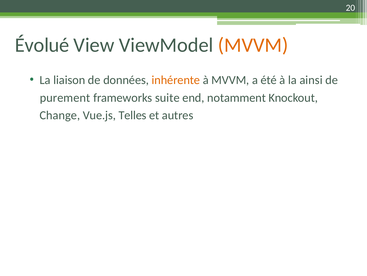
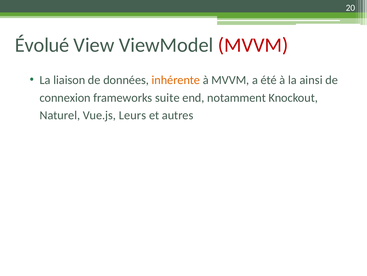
MVVM at (253, 45) colour: orange -> red
purement: purement -> connexion
Change: Change -> Naturel
Telles: Telles -> Leurs
